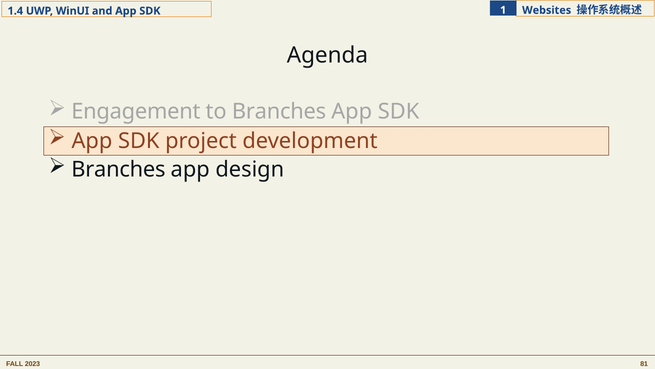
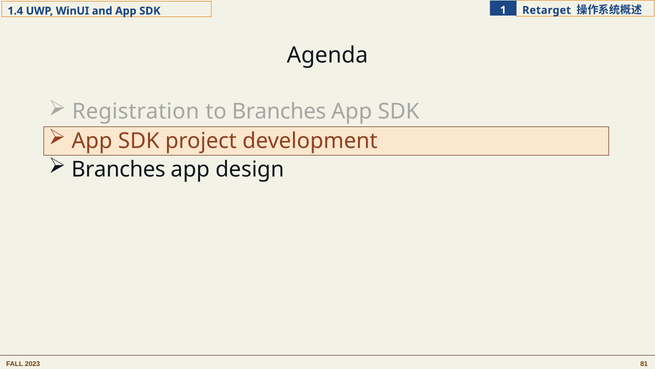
Websites: Websites -> Retarget
Engagement: Engagement -> Registration
